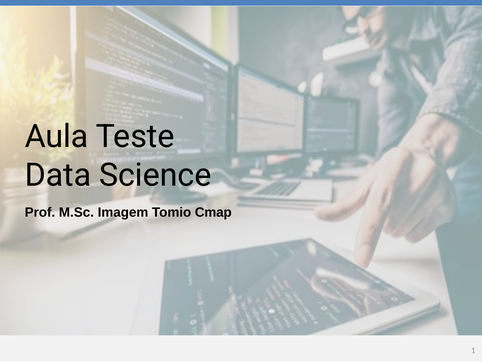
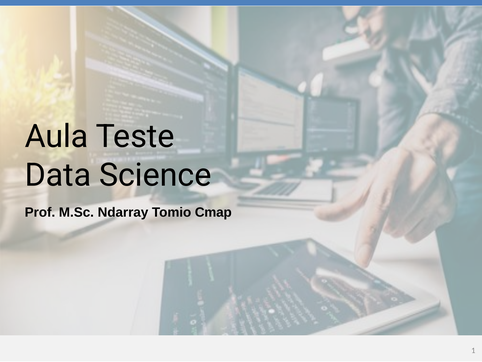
Imagem: Imagem -> Ndarray
